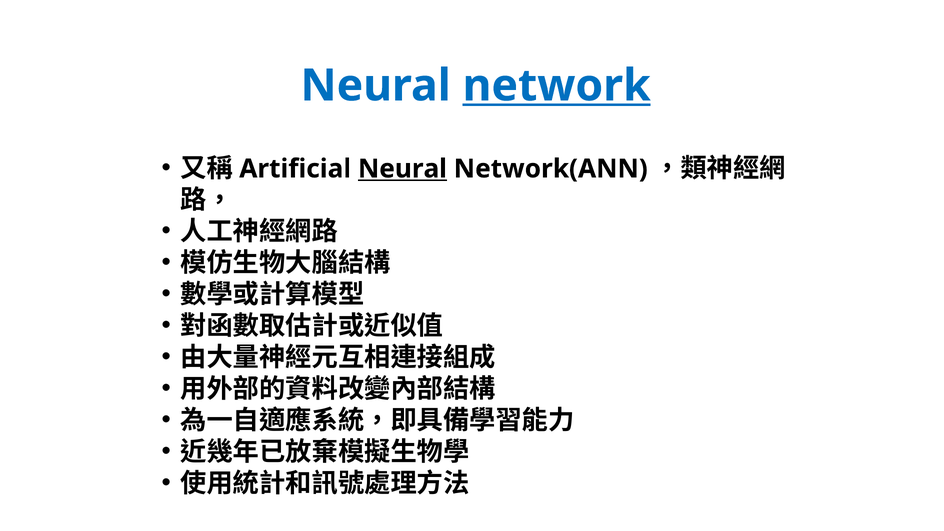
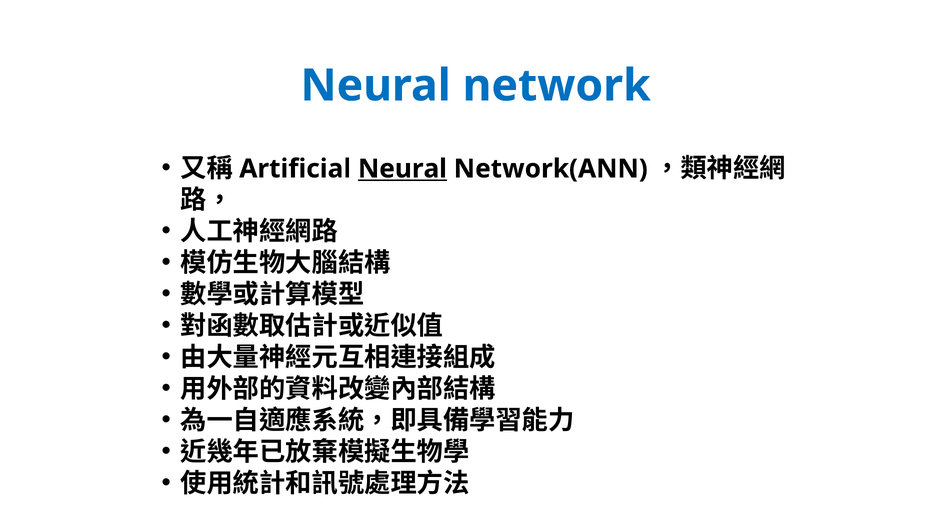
network underline: present -> none
